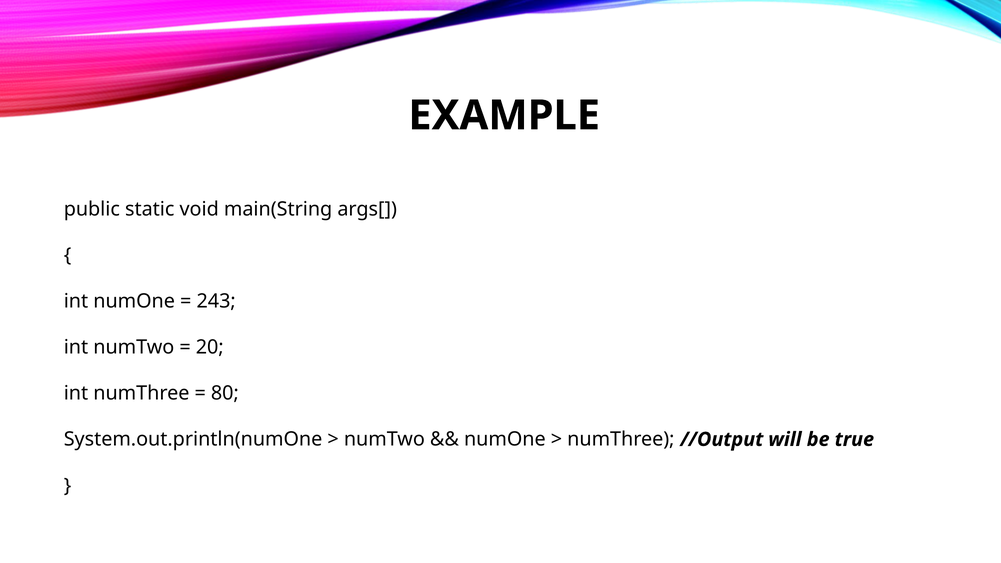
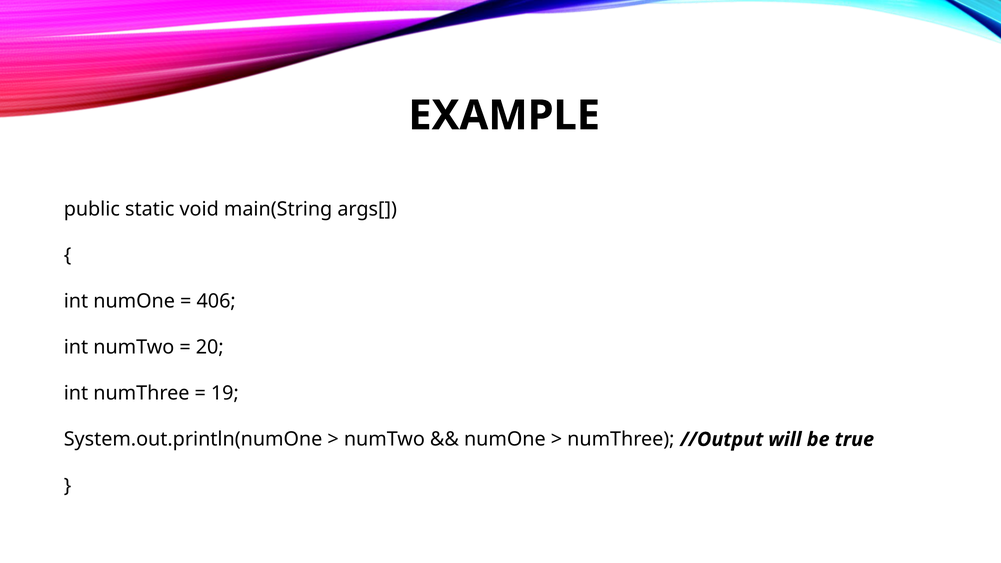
243: 243 -> 406
80: 80 -> 19
